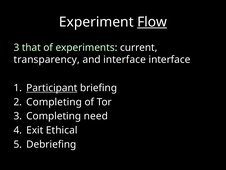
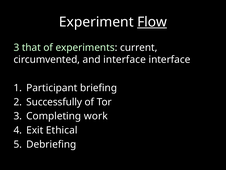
transparency: transparency -> circumvented
Participant underline: present -> none
Completing at (54, 102): Completing -> Successfully
need: need -> work
